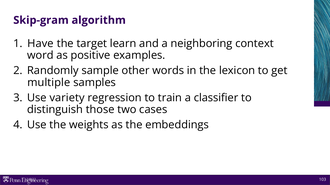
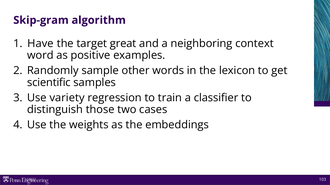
learn: learn -> great
multiple: multiple -> scientific
